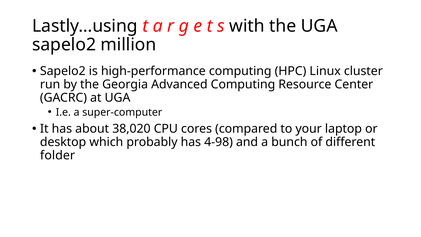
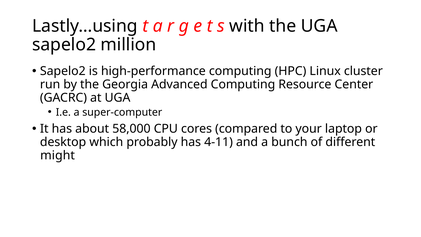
38,020: 38,020 -> 58,000
4-98: 4-98 -> 4-11
folder: folder -> might
